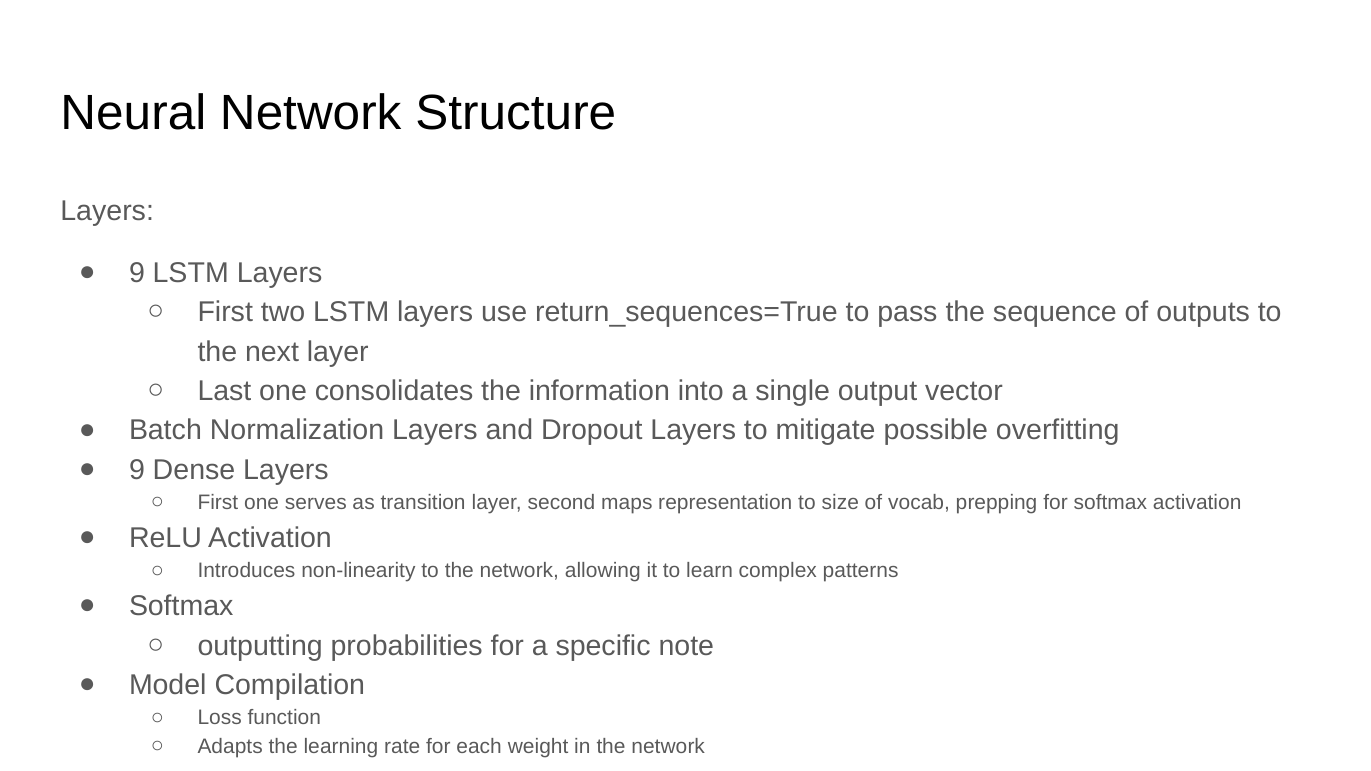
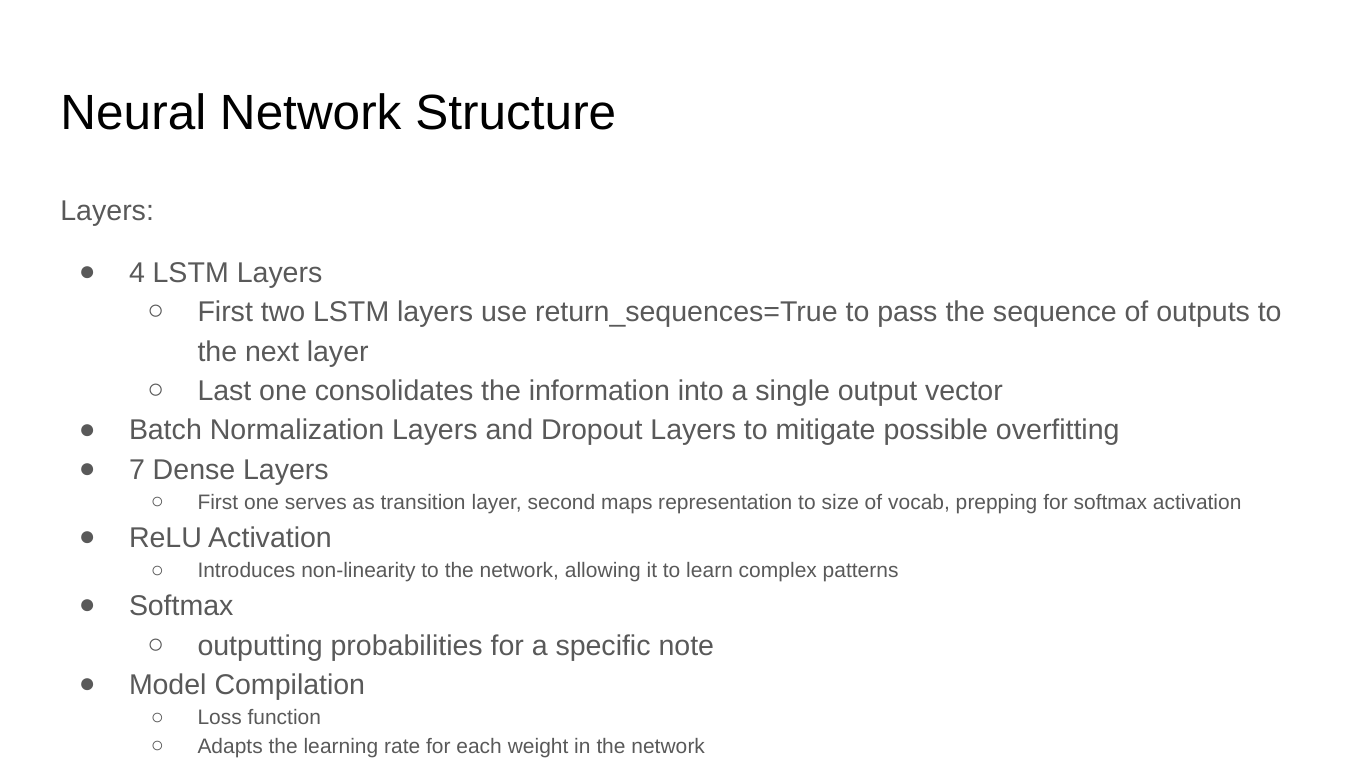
9 at (137, 273): 9 -> 4
9 at (137, 470): 9 -> 7
